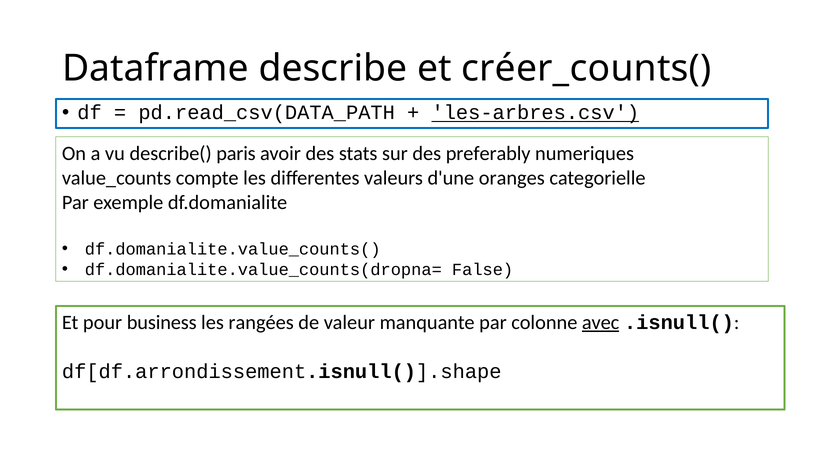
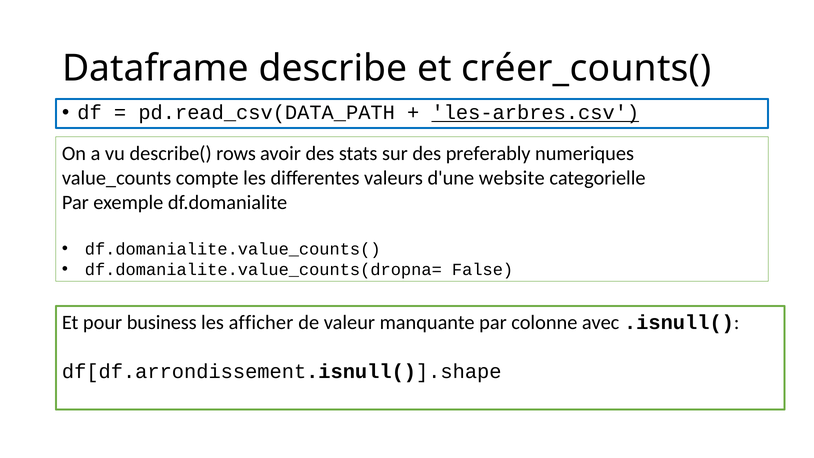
paris: paris -> rows
oranges: oranges -> website
rangées: rangées -> afficher
avec underline: present -> none
